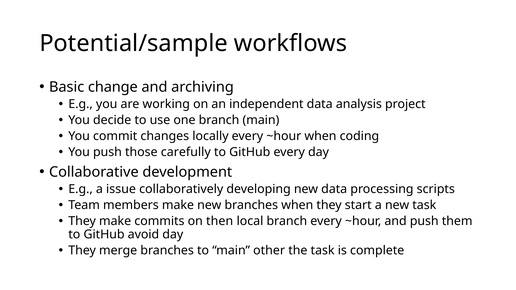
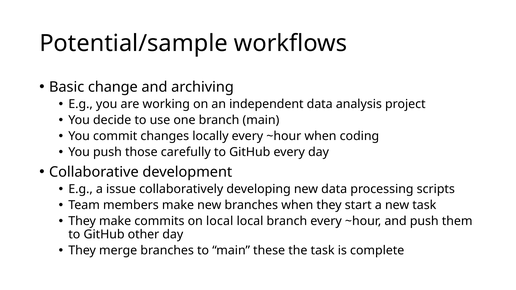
on then: then -> local
avoid: avoid -> other
other: other -> these
